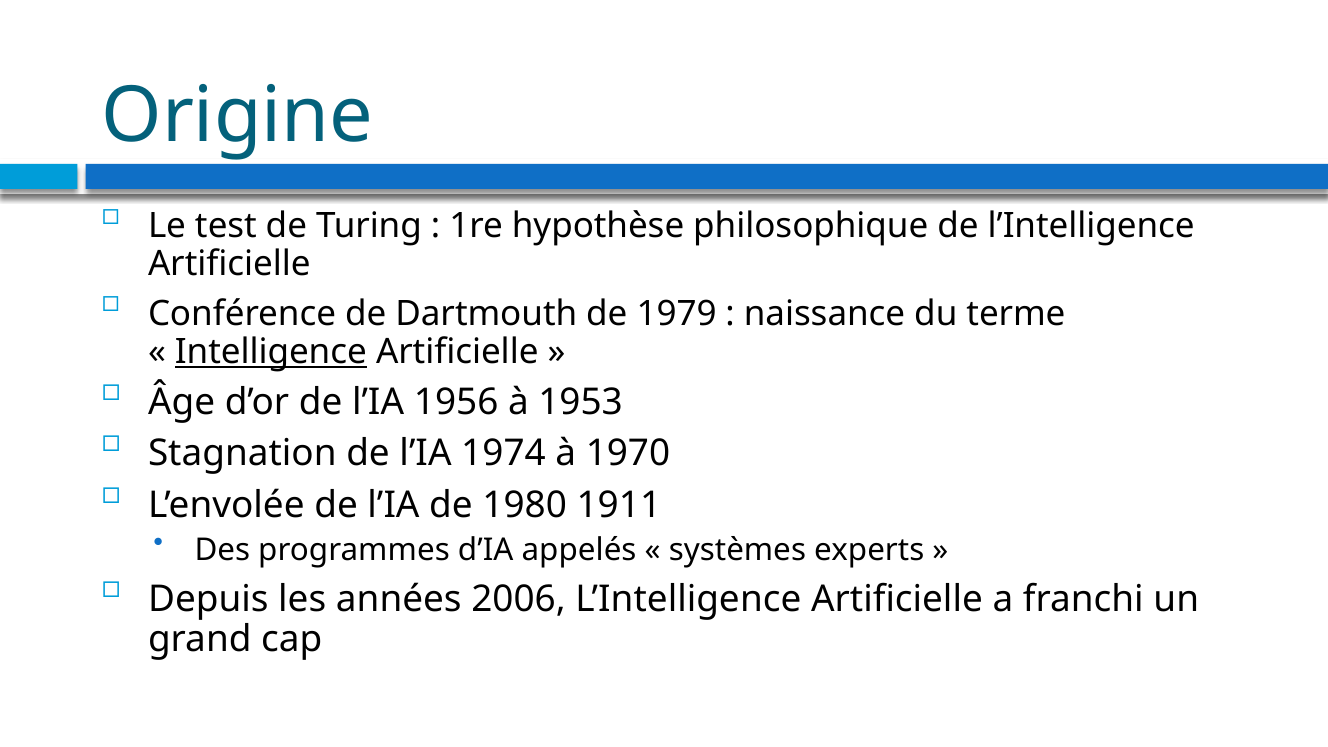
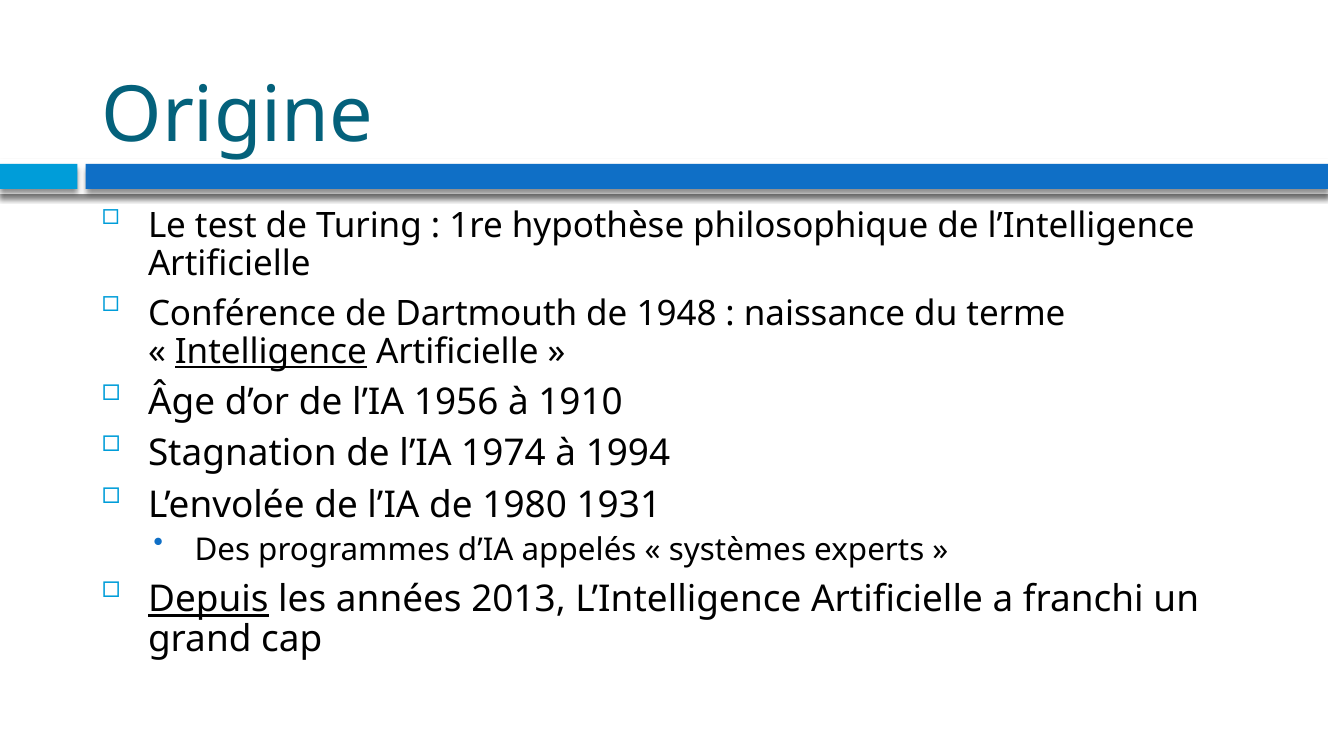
1979: 1979 -> 1948
1953: 1953 -> 1910
1970: 1970 -> 1994
1911: 1911 -> 1931
Depuis underline: none -> present
2006: 2006 -> 2013
